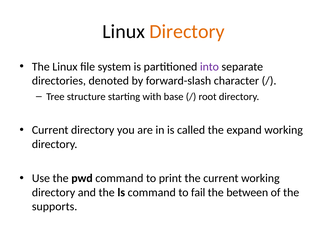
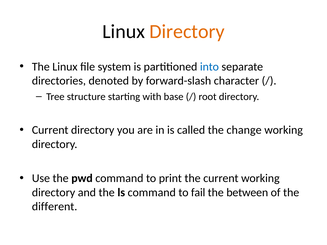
into colour: purple -> blue
expand: expand -> change
supports: supports -> different
